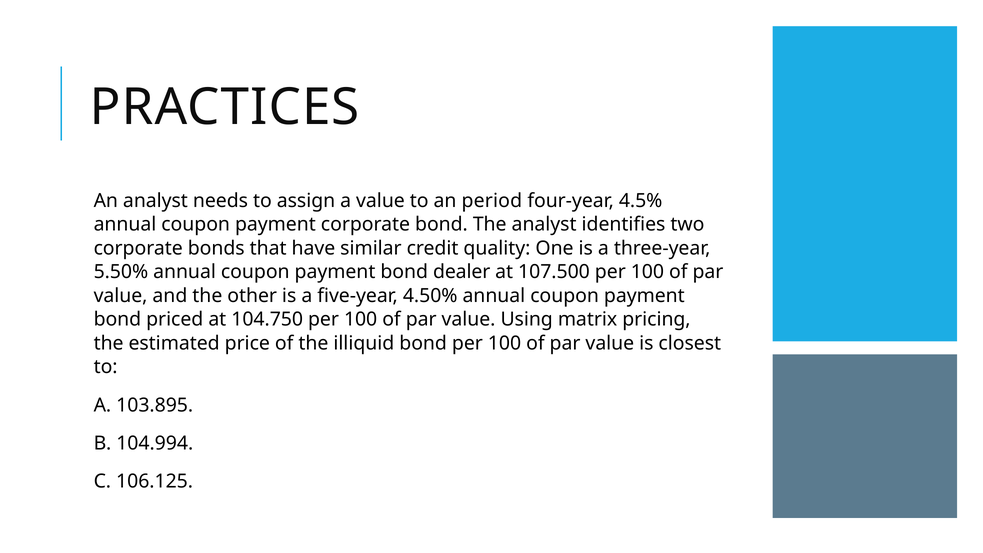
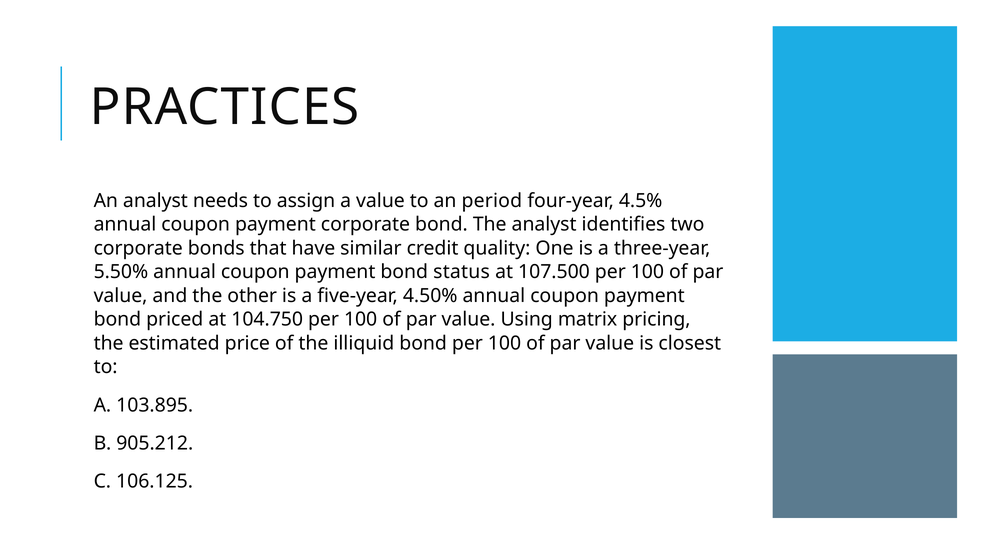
dealer: dealer -> status
104.994: 104.994 -> 905.212
